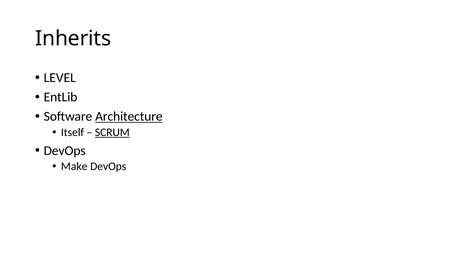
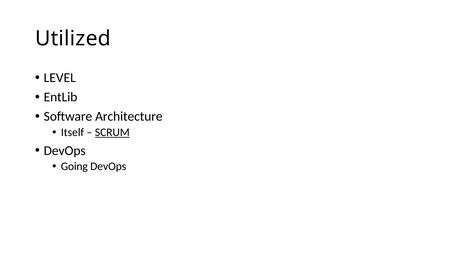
Inherits: Inherits -> Utilized
Architecture underline: present -> none
Make: Make -> Going
